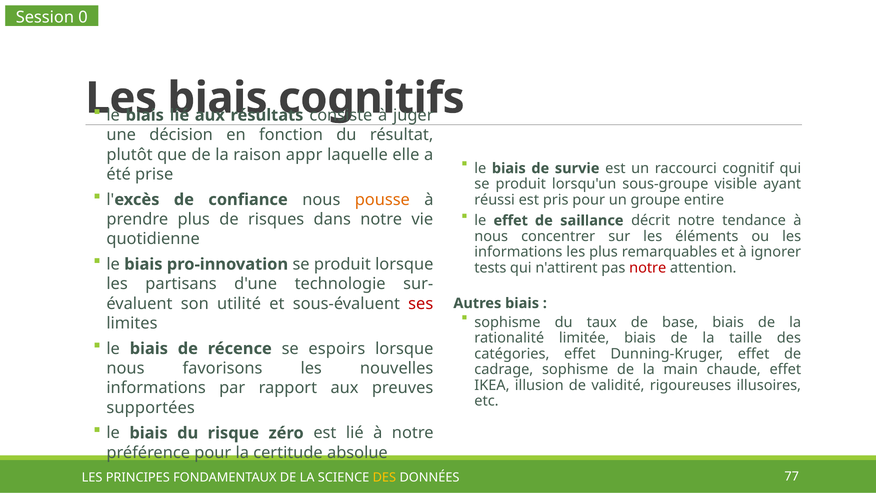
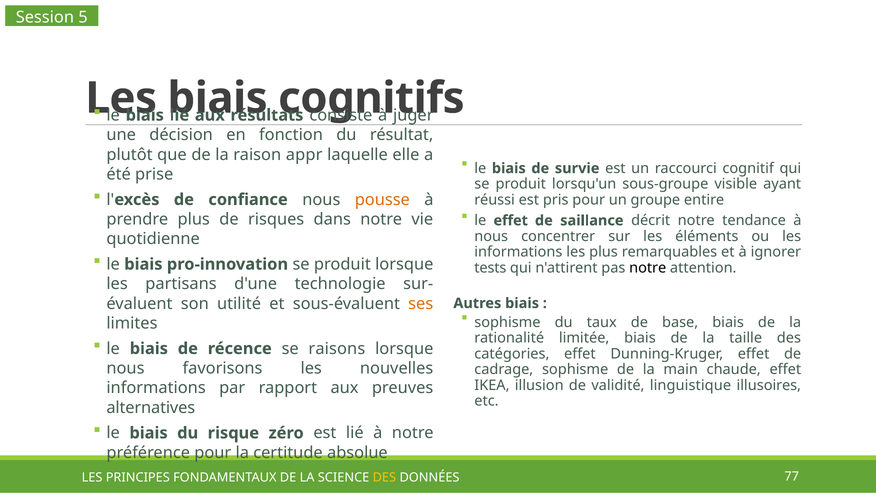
0: 0 -> 5
notre at (648, 268) colour: red -> black
ses colour: red -> orange
espoirs: espoirs -> raisons
rigoureuses: rigoureuses -> linguistique
supportées: supportées -> alternatives
